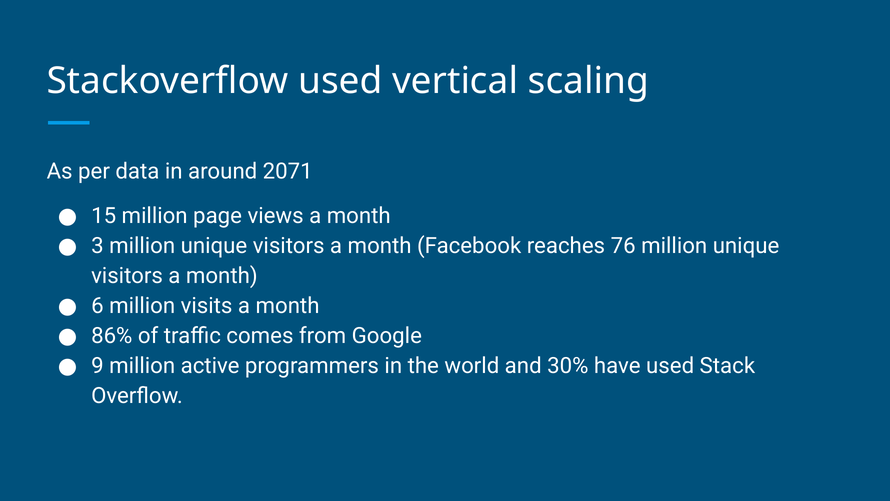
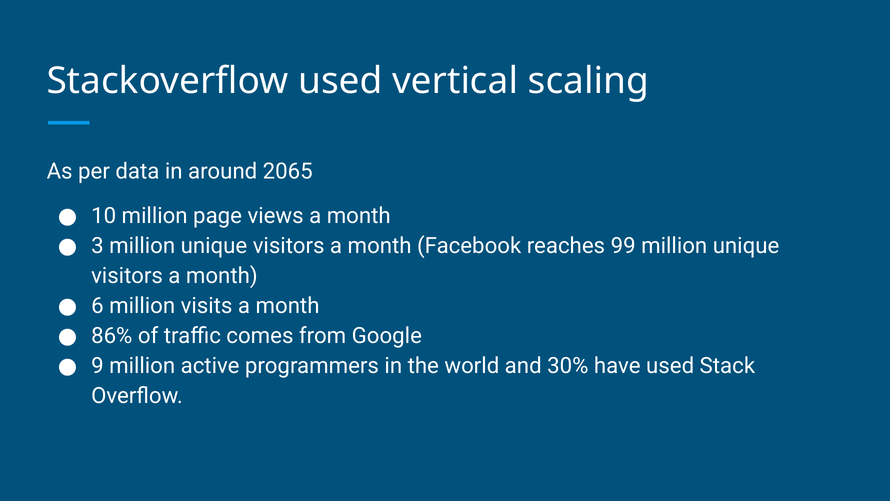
2071: 2071 -> 2065
15: 15 -> 10
76: 76 -> 99
